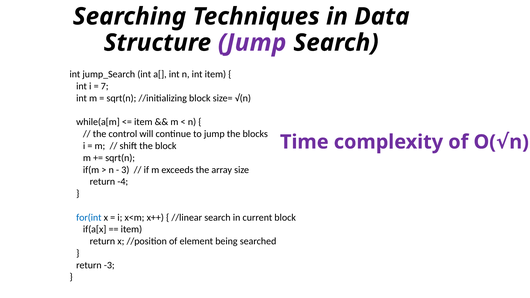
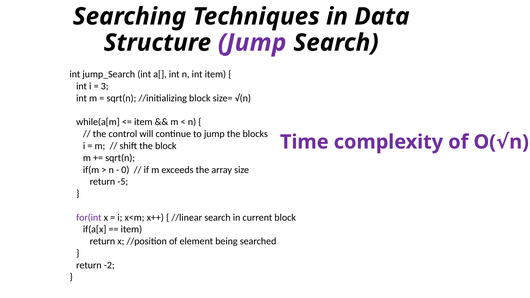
7: 7 -> 3
3: 3 -> 0
-4: -4 -> -5
for(int colour: blue -> purple
-3: -3 -> -2
